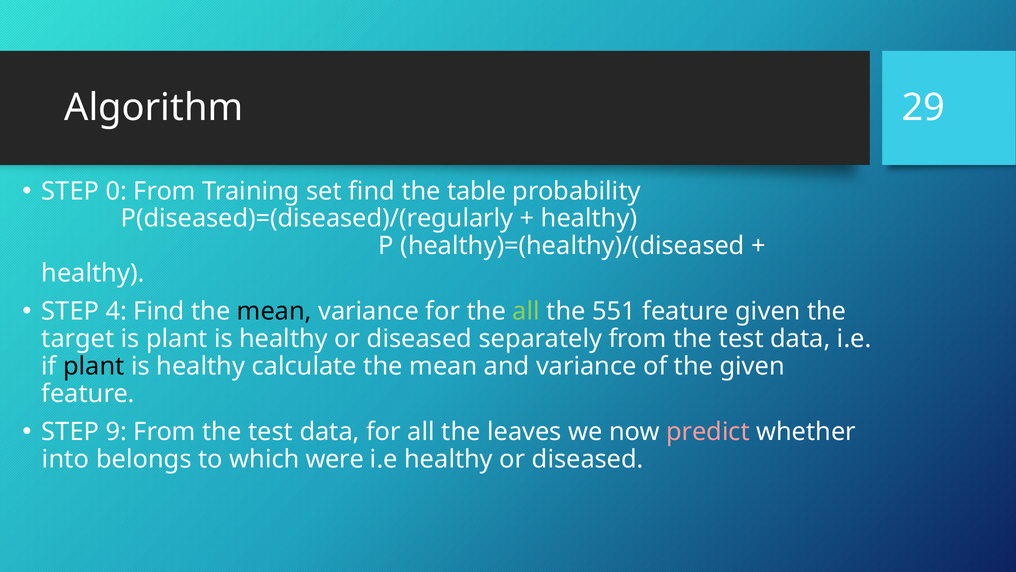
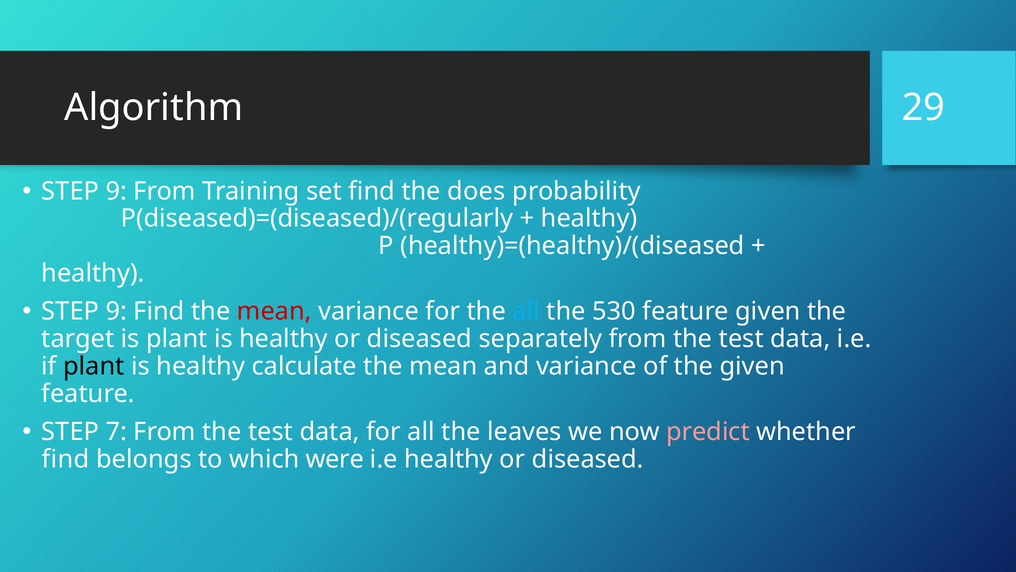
0 at (116, 191): 0 -> 9
table: table -> does
4 at (116, 311): 4 -> 9
mean at (274, 311) colour: black -> red
all at (526, 311) colour: light green -> light blue
551: 551 -> 530
9: 9 -> 7
into at (66, 459): into -> find
